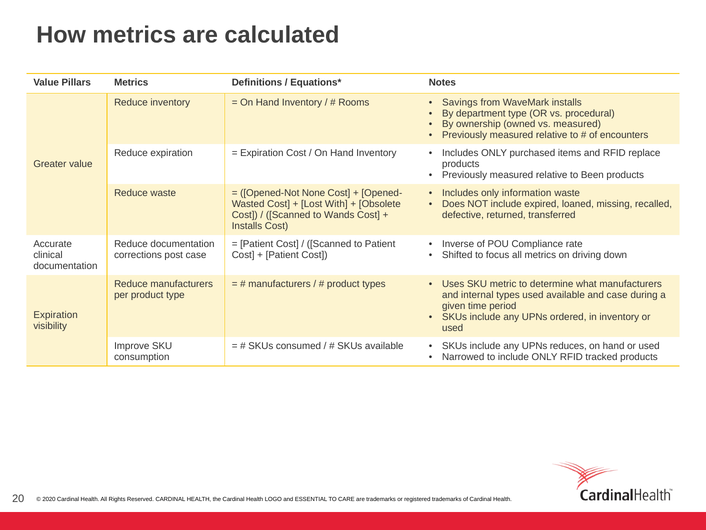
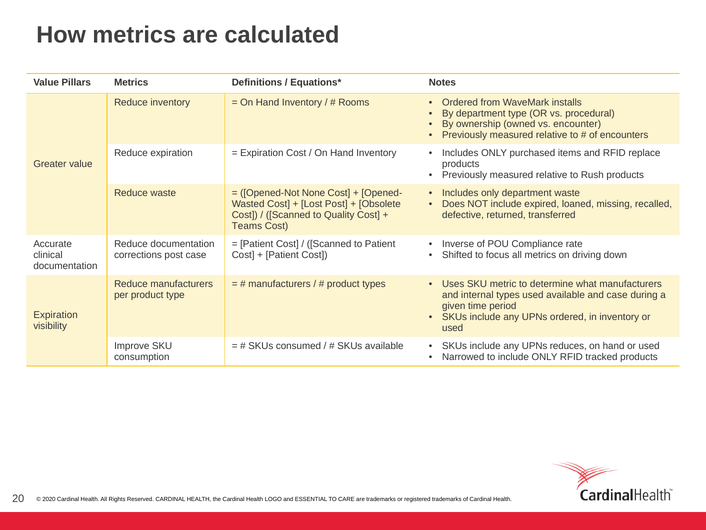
Savings at (460, 102): Savings -> Ordered
vs measured: measured -> encounter
Been: Been -> Rush
only information: information -> department
Lost With: With -> Post
Wands: Wands -> Quality
Installs at (247, 226): Installs -> Teams
